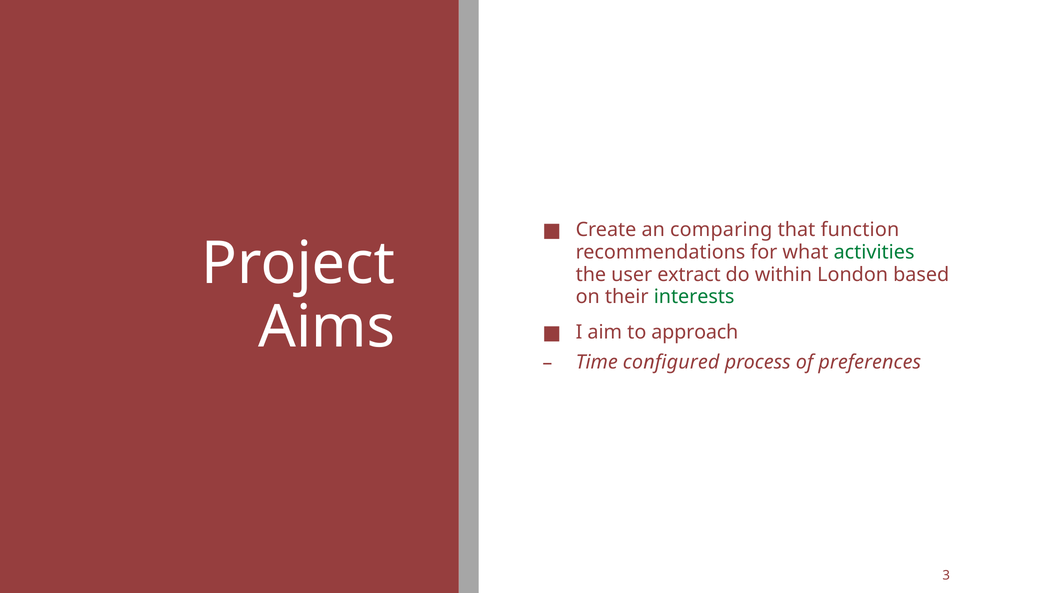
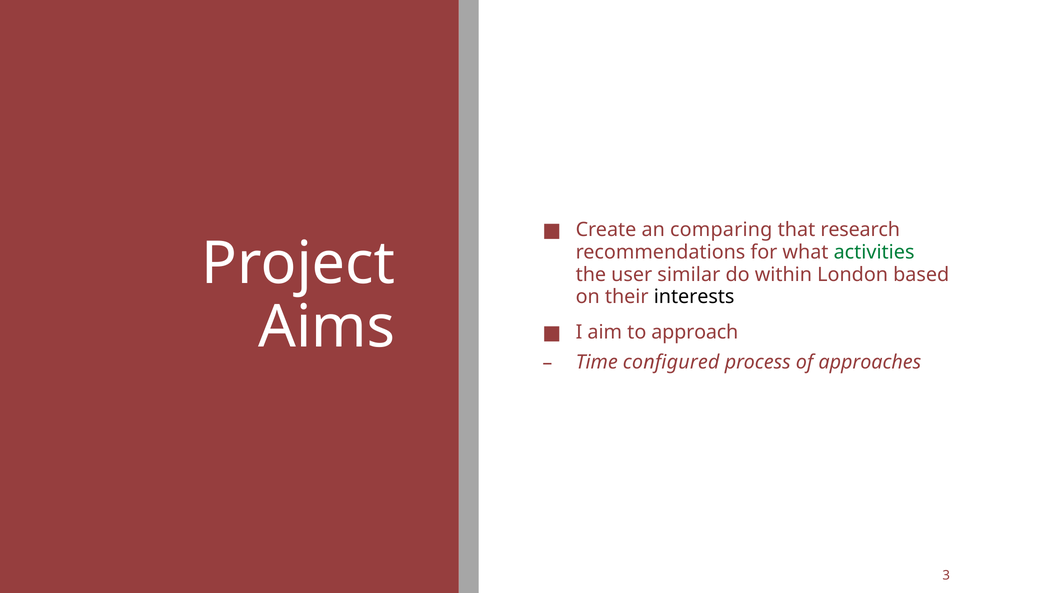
function: function -> research
extract: extract -> similar
interests colour: green -> black
preferences: preferences -> approaches
